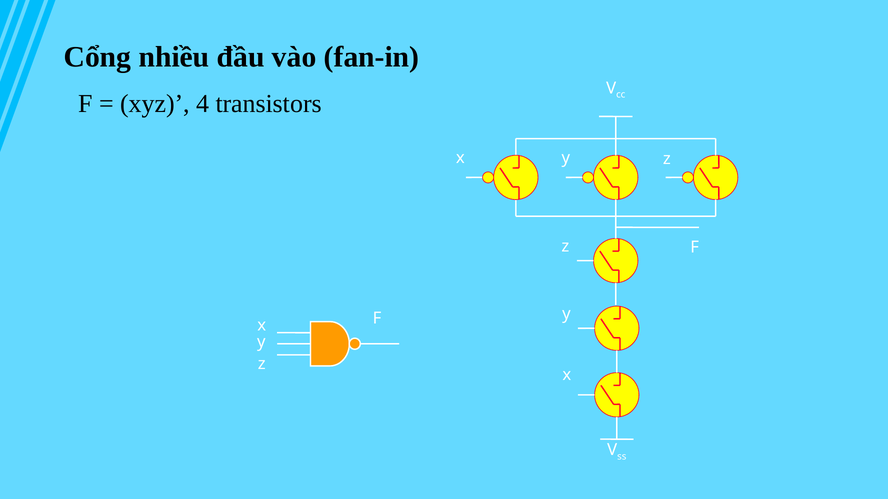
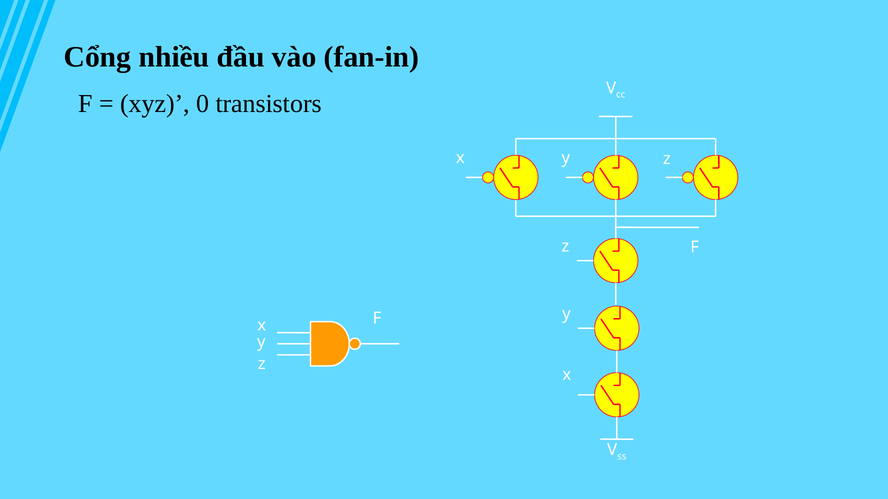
4: 4 -> 0
